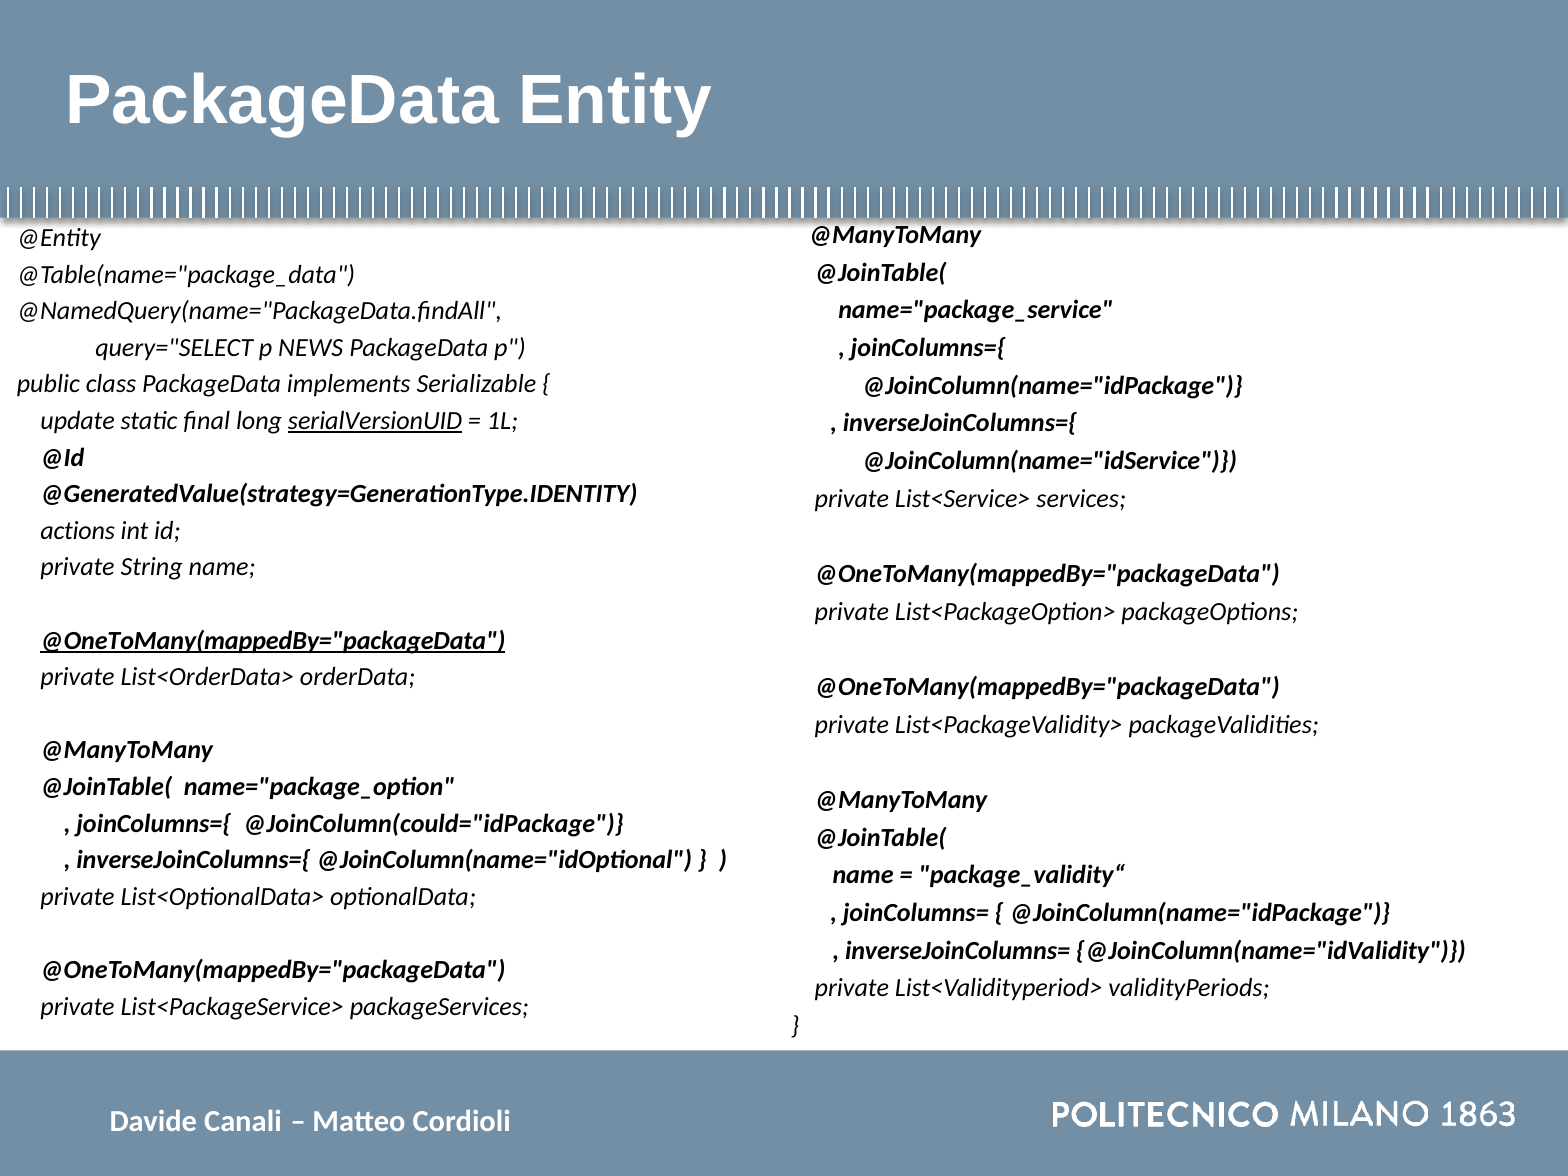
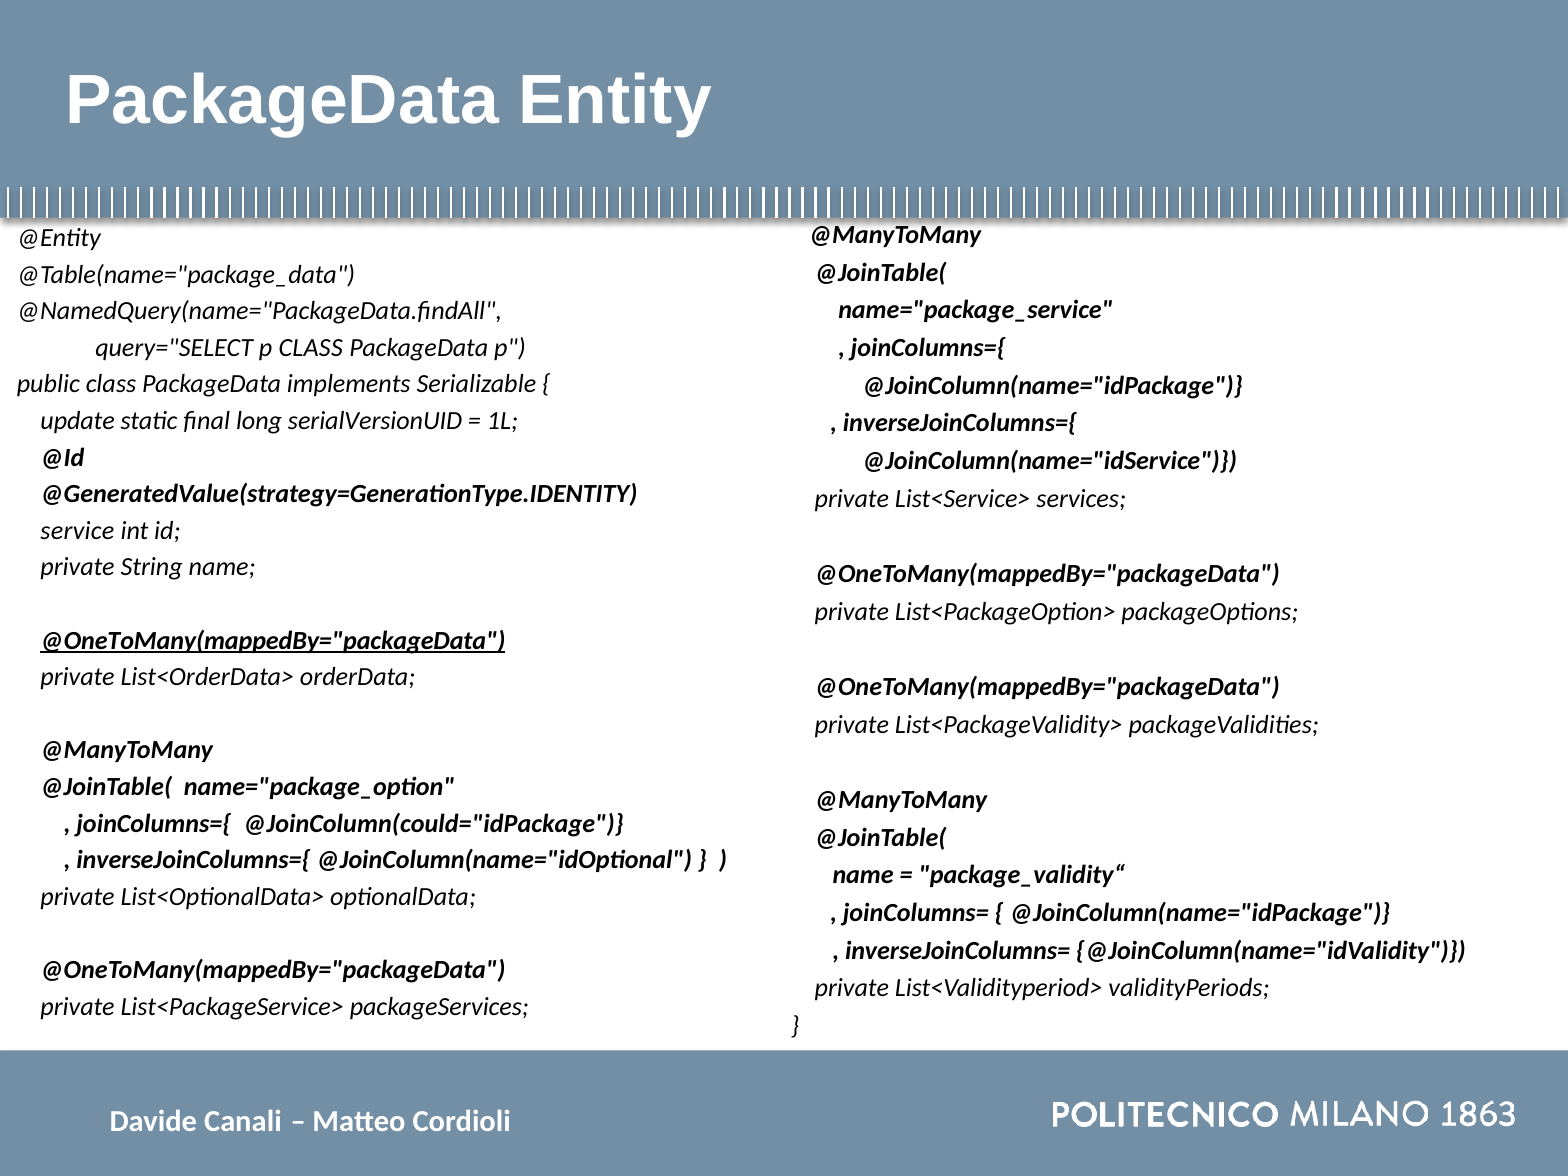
p NEWS: NEWS -> CLASS
serialVersionUID underline: present -> none
actions: actions -> service
